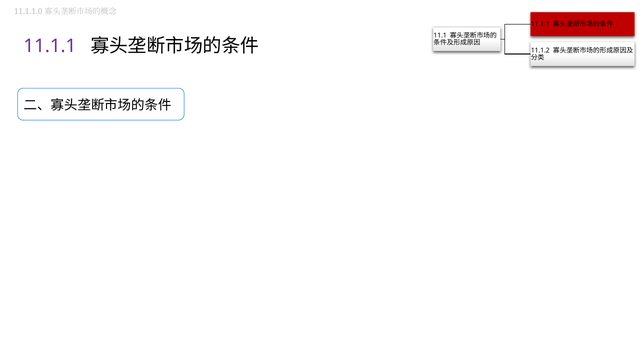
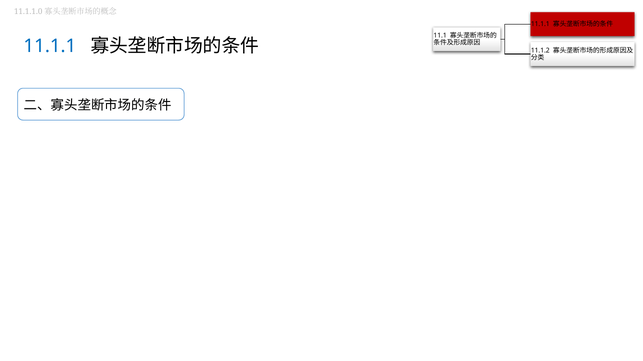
11.1.1 at (50, 46) colour: purple -> blue
